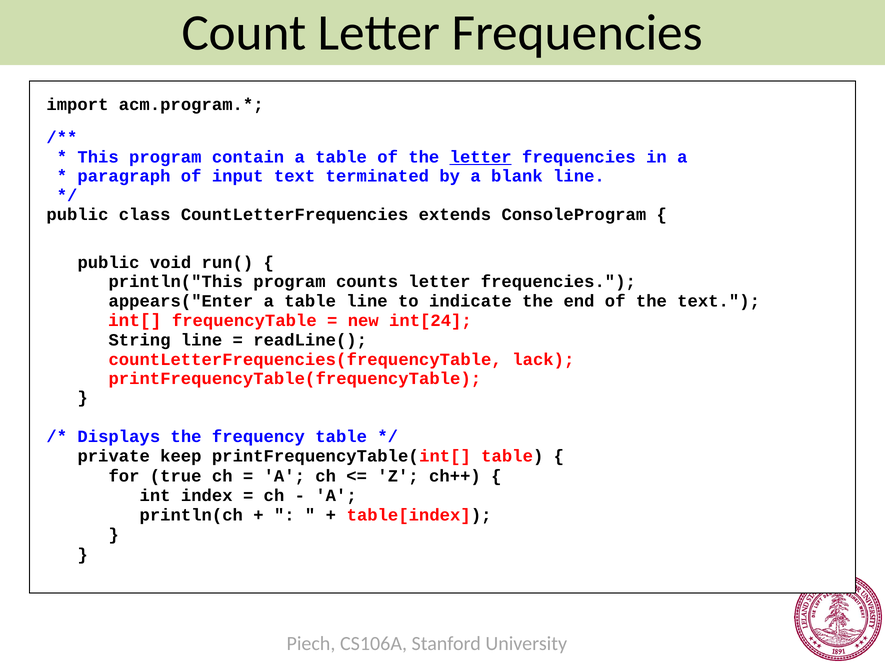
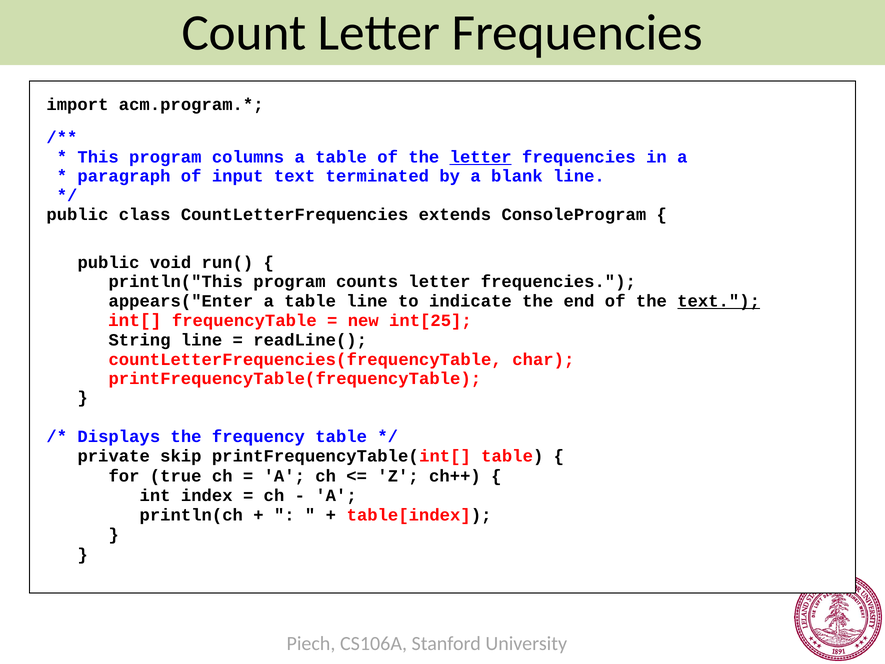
contain: contain -> columns
text at (719, 301) underline: none -> present
int[24: int[24 -> int[25
lack: lack -> char
keep: keep -> skip
